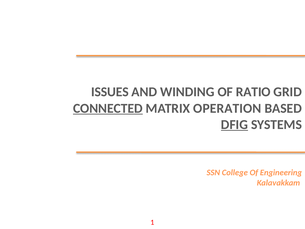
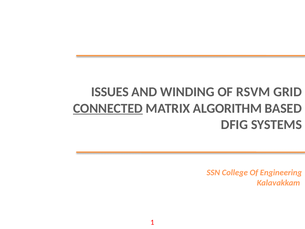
RATIO: RATIO -> RSVM
OPERATION: OPERATION -> ALGORITHM
DFIG underline: present -> none
